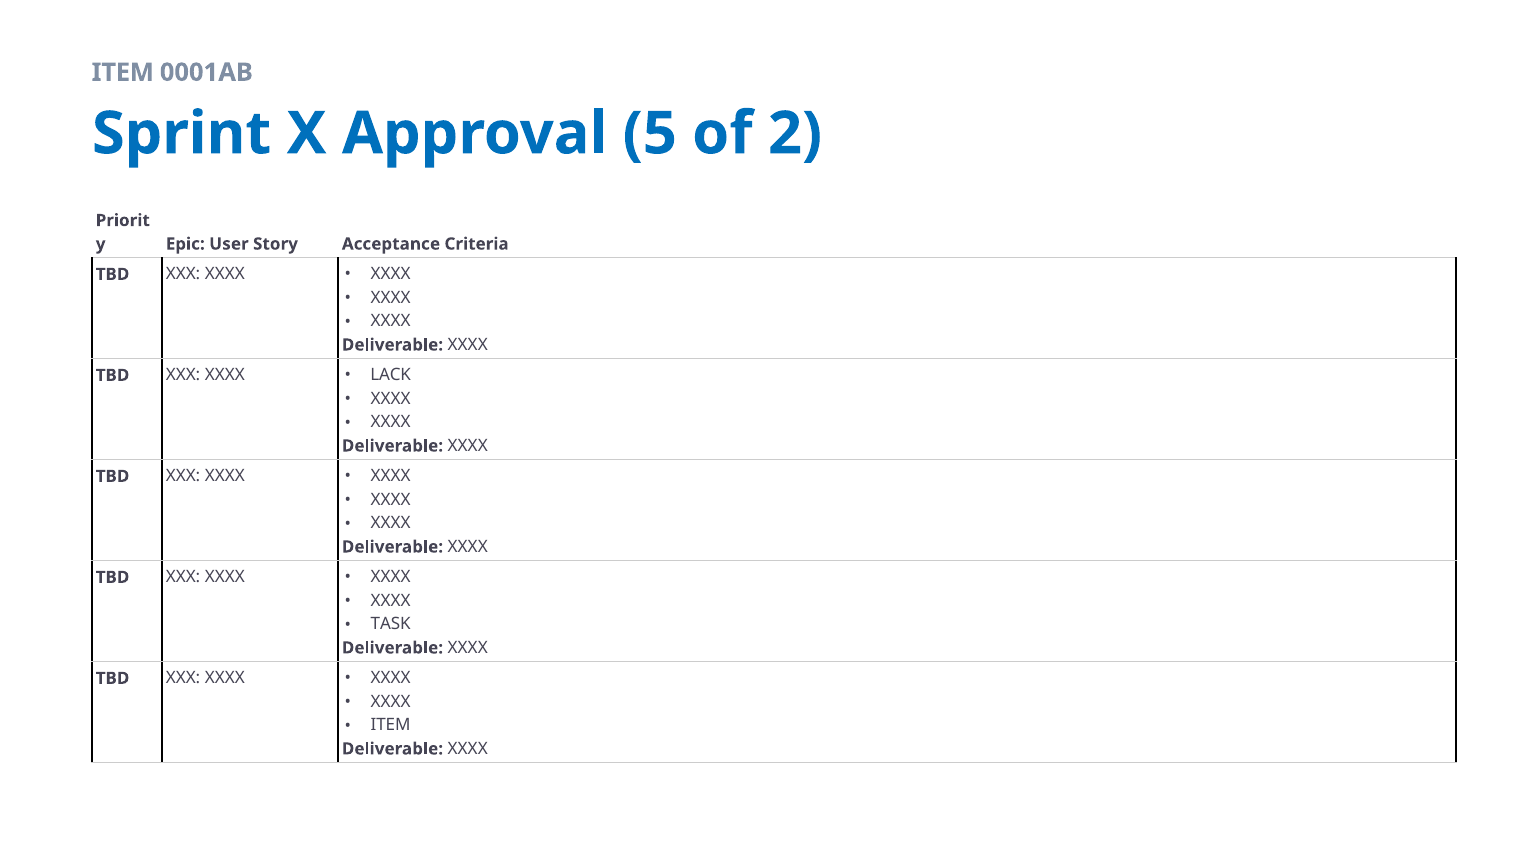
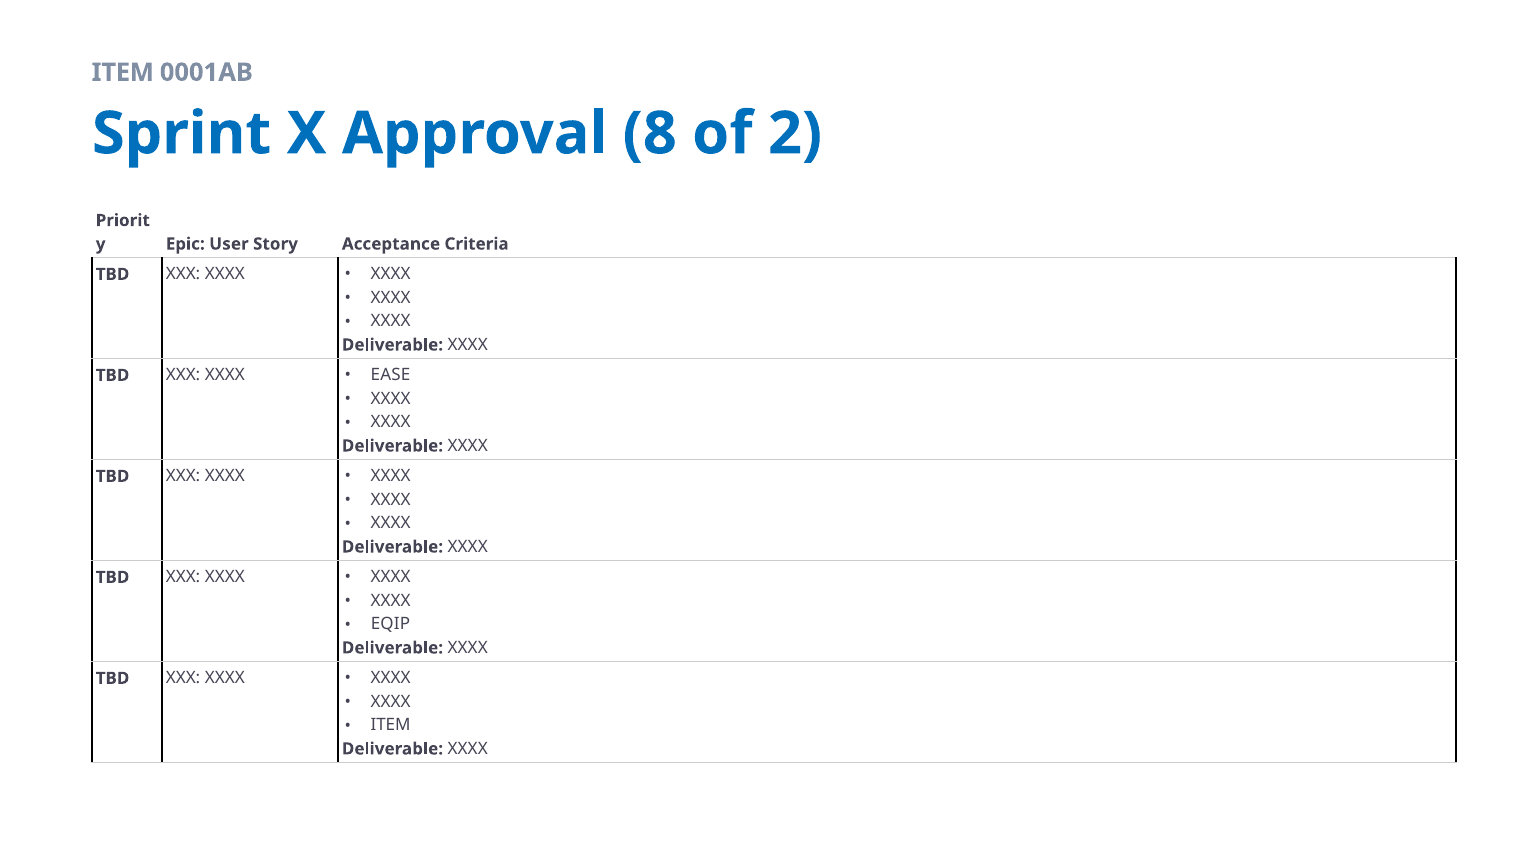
5: 5 -> 8
LACK: LACK -> EASE
TASK: TASK -> EQIP
